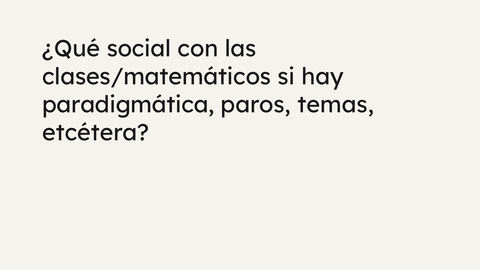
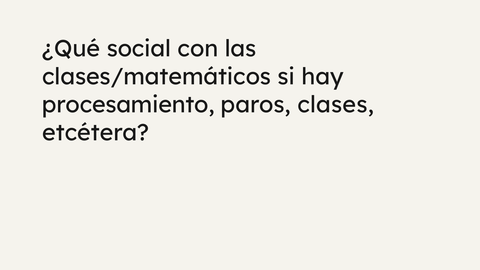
paradigmática: paradigmática -> procesamiento
temas: temas -> clases
